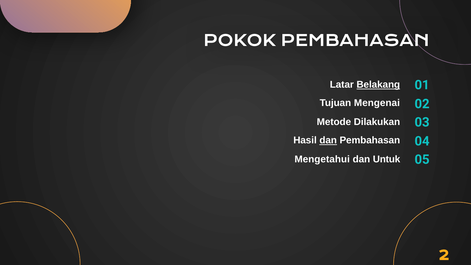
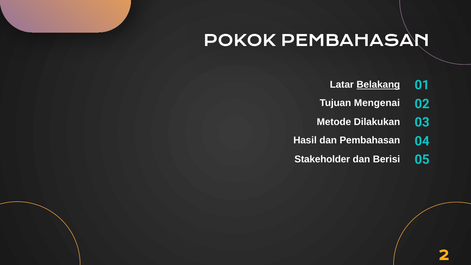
dan at (328, 140) underline: present -> none
Mengetahui: Mengetahui -> Stakeholder
Untuk: Untuk -> Berisi
